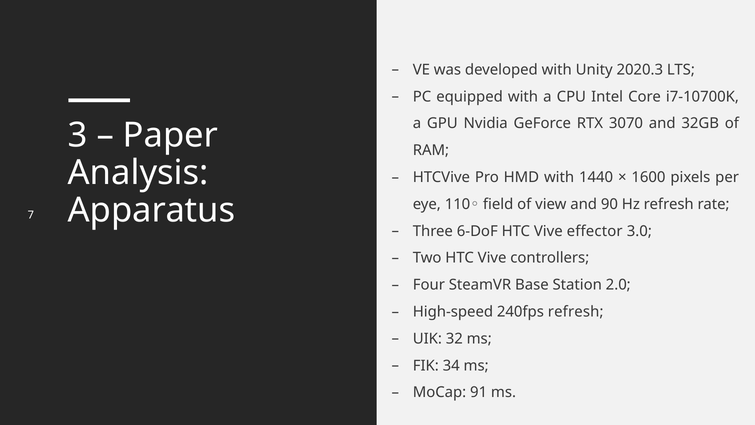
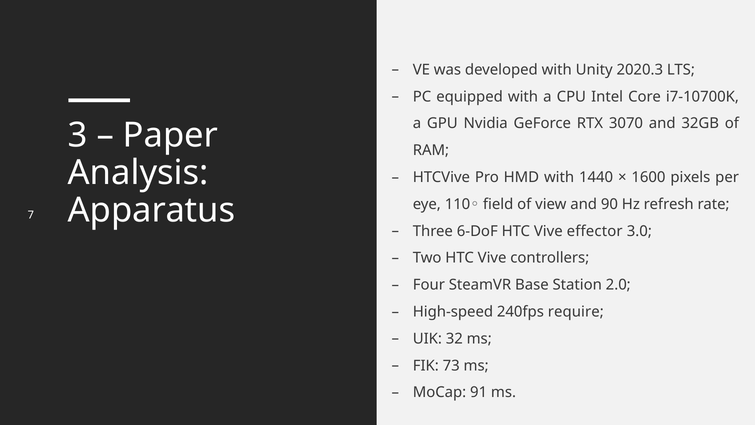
240fps refresh: refresh -> require
34: 34 -> 73
